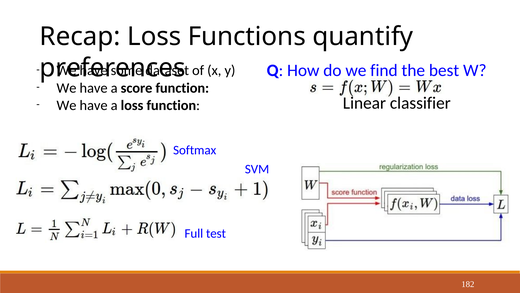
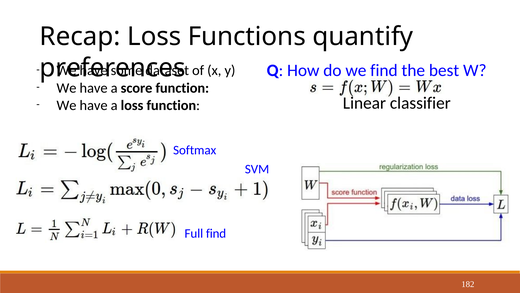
Full test: test -> find
